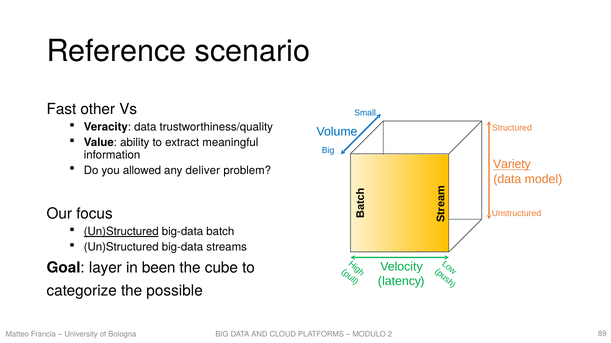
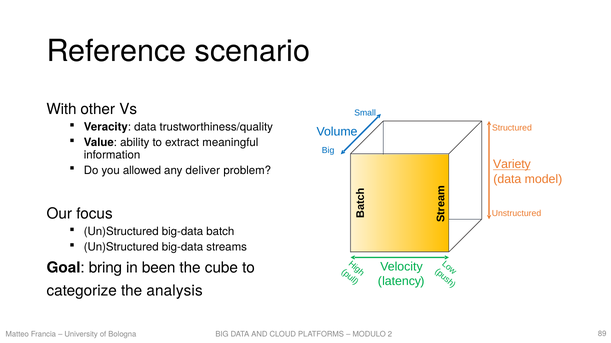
Fast: Fast -> With
Un)Structured at (121, 232) underline: present -> none
layer: layer -> bring
possible: possible -> analysis
